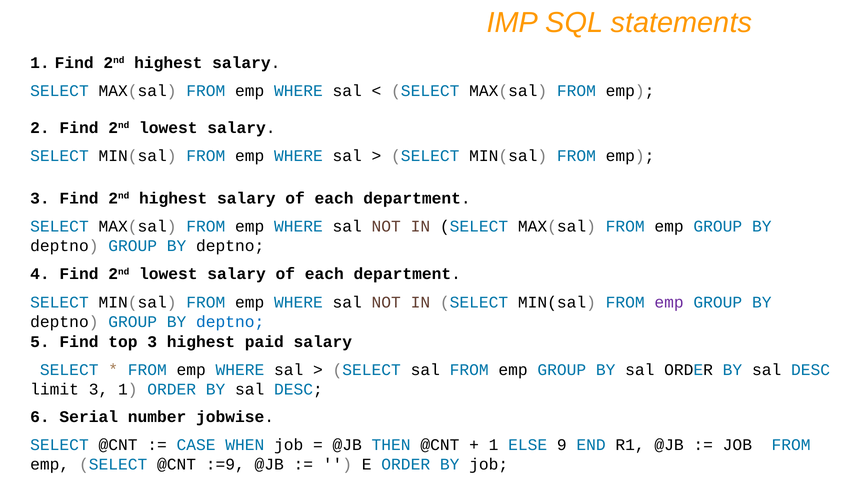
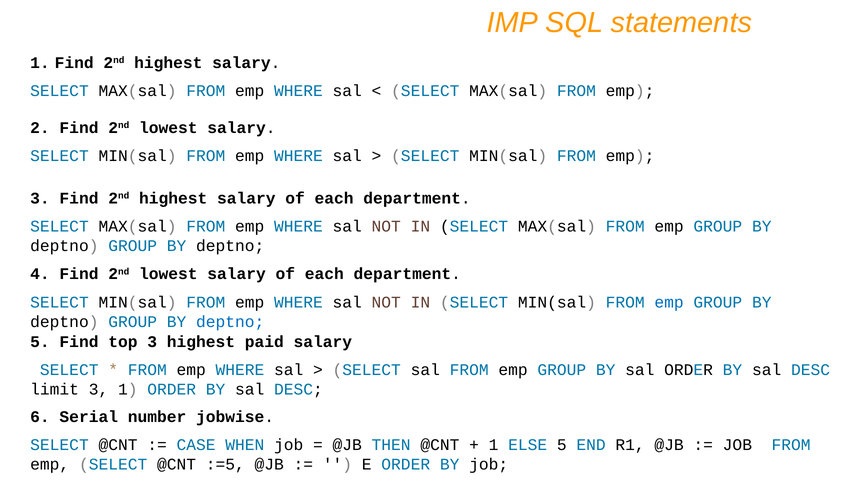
emp at (669, 302) colour: purple -> blue
ELSE 9: 9 -> 5
:=9: :=9 -> :=5
